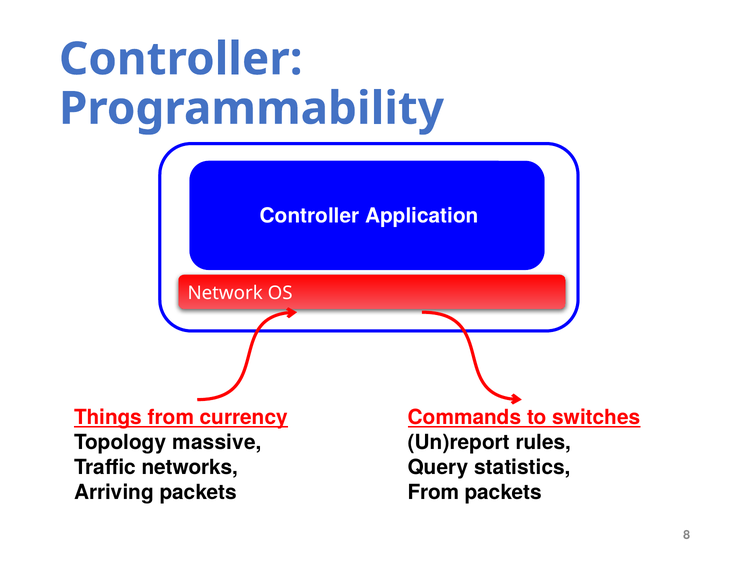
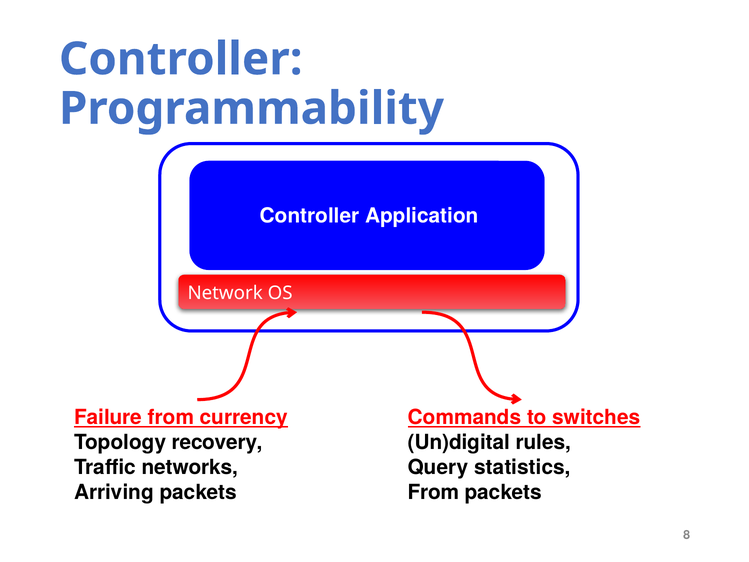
Things: Things -> Failure
massive: massive -> recovery
Un)report: Un)report -> Un)digital
